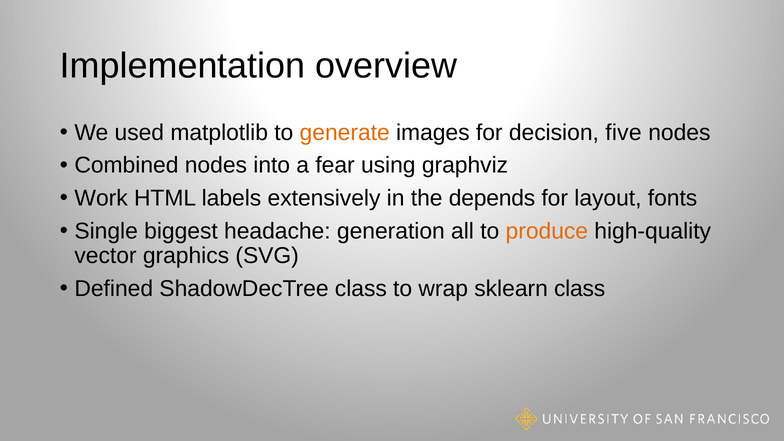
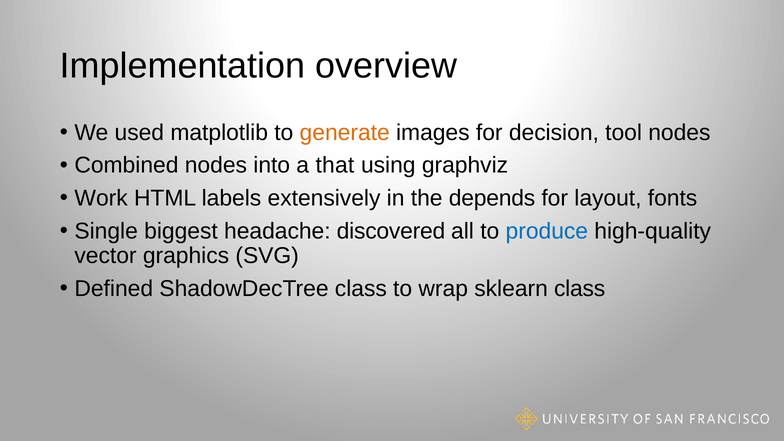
five: five -> tool
fear: fear -> that
generation: generation -> discovered
produce colour: orange -> blue
